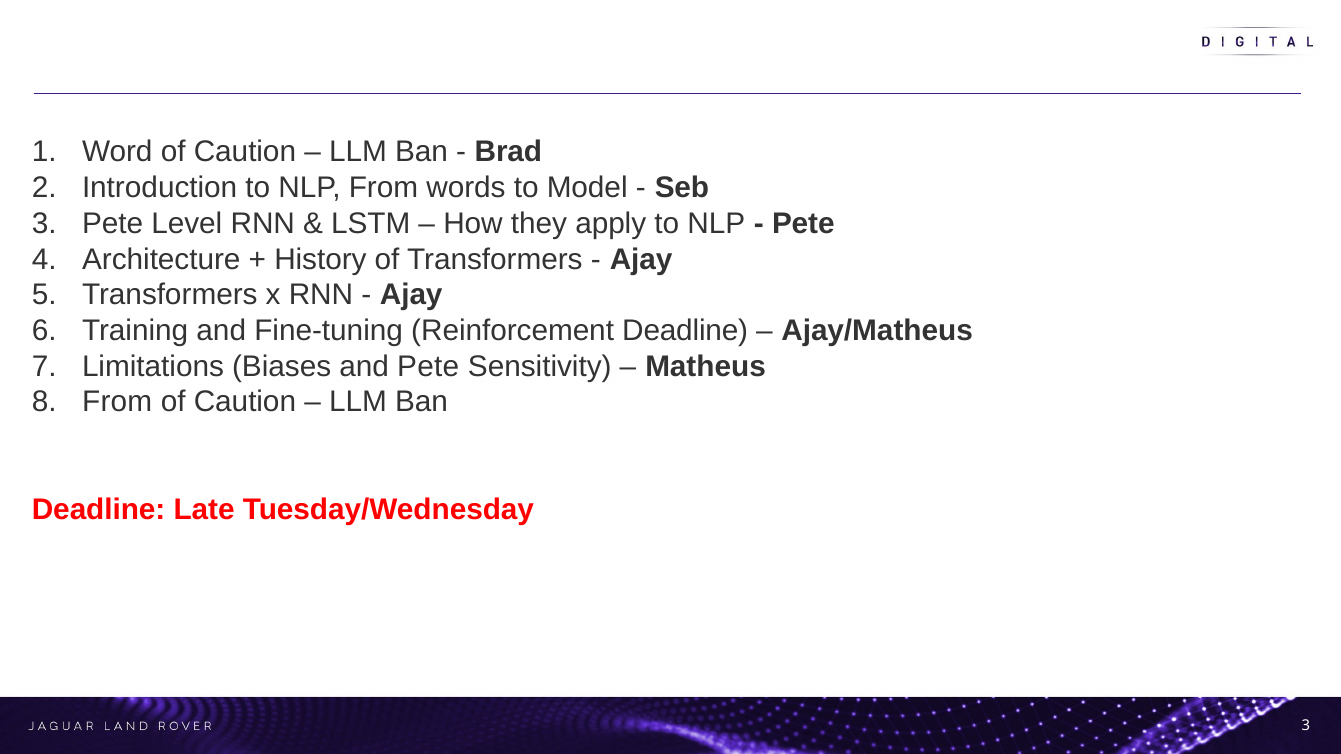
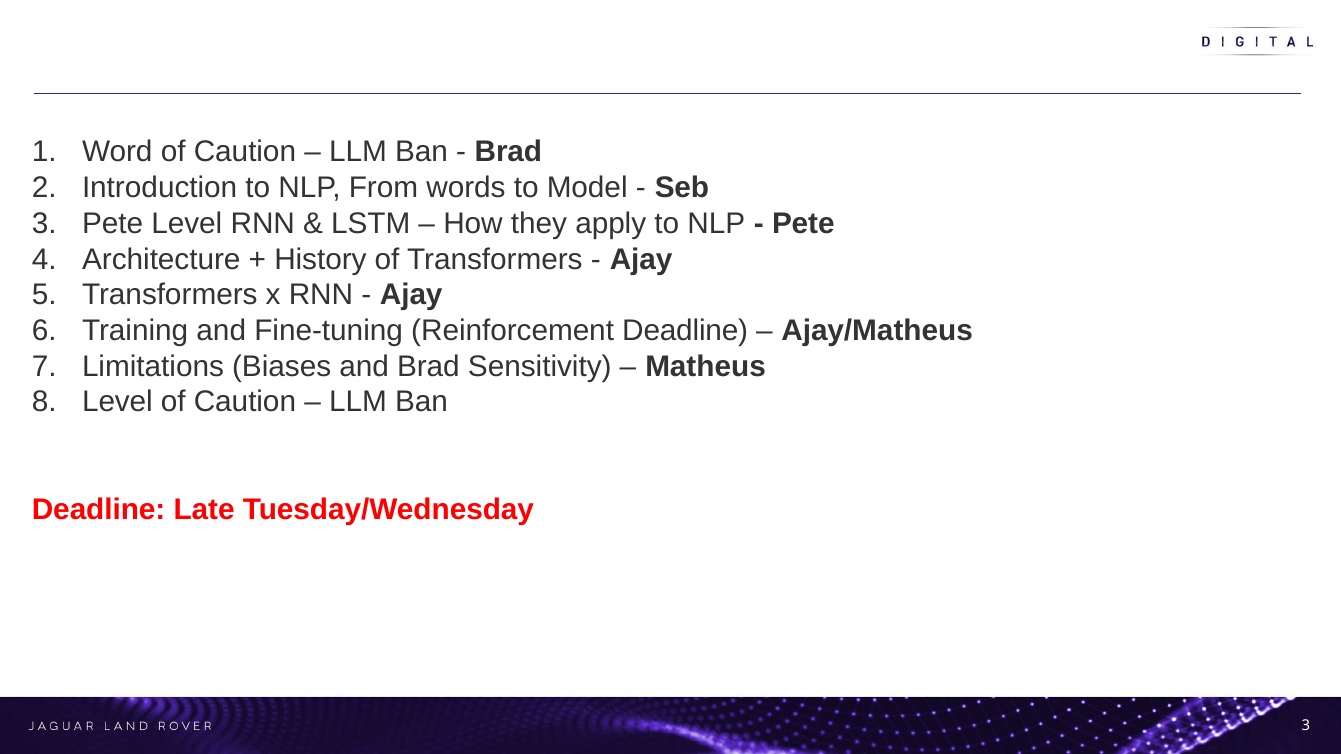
and Pete: Pete -> Brad
From at (117, 402): From -> Level
